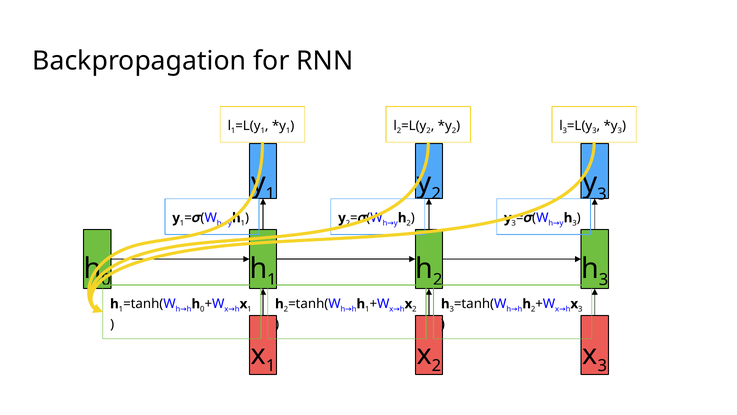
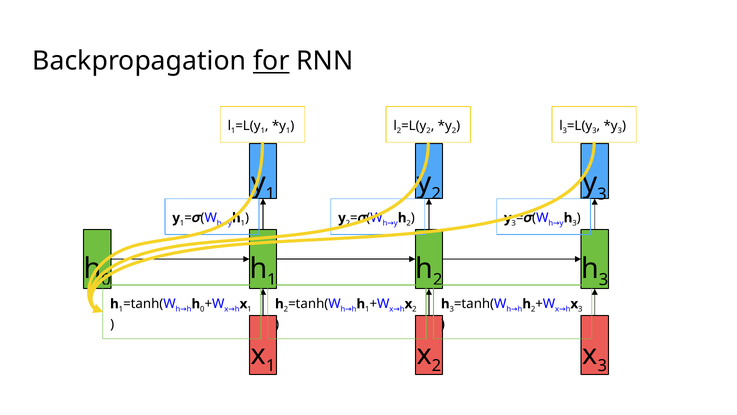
for underline: none -> present
